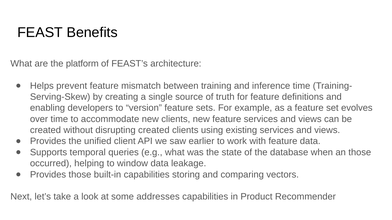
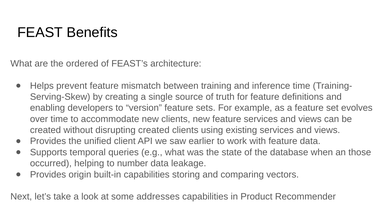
platform: platform -> ordered
window: window -> number
Provides those: those -> origin
